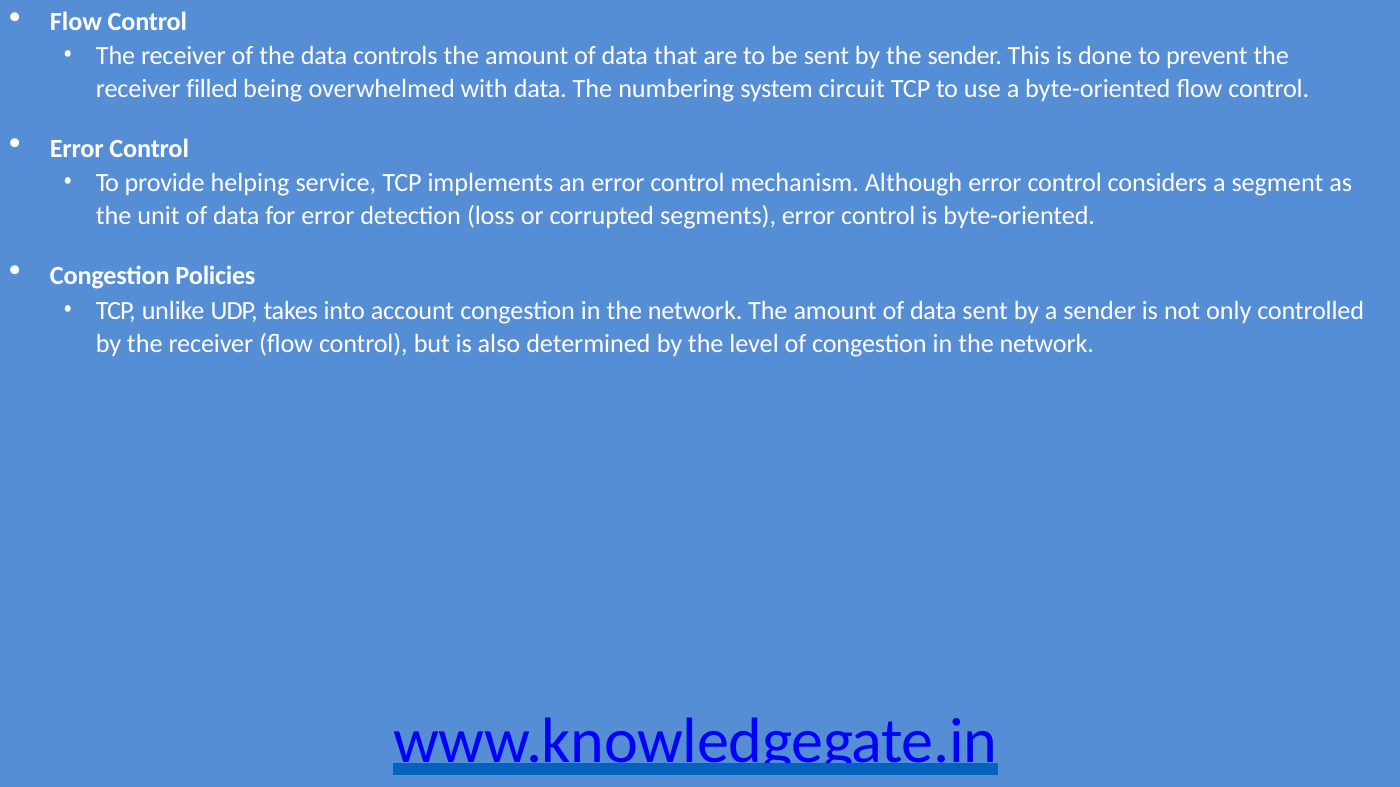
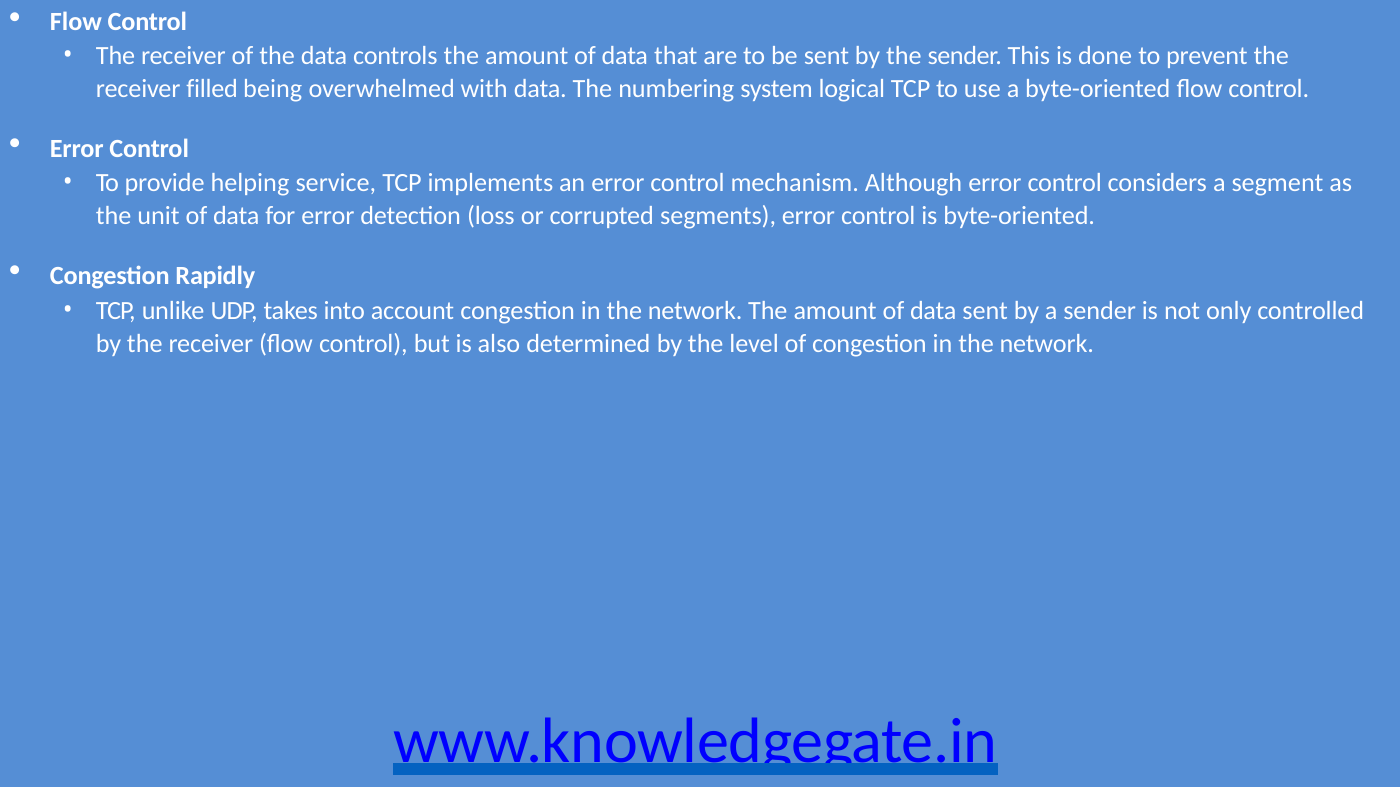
circuit: circuit -> logical
Policies: Policies -> Rapidly
